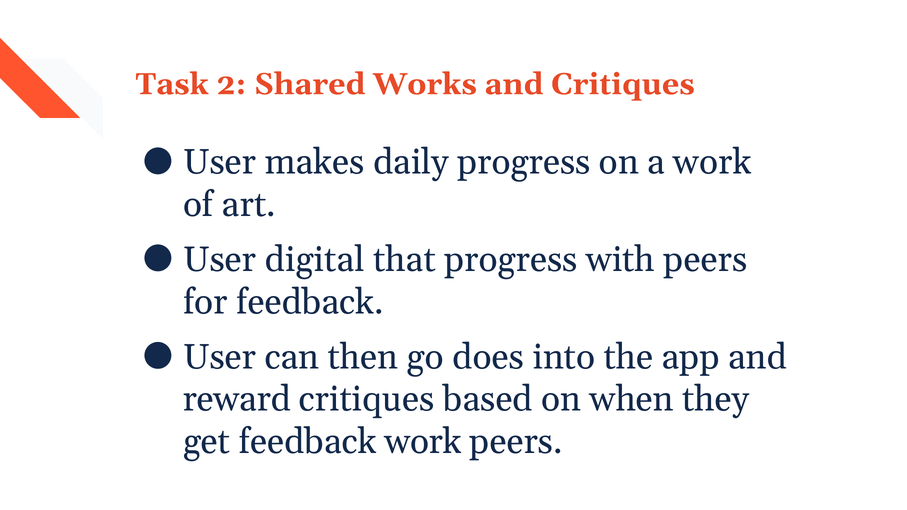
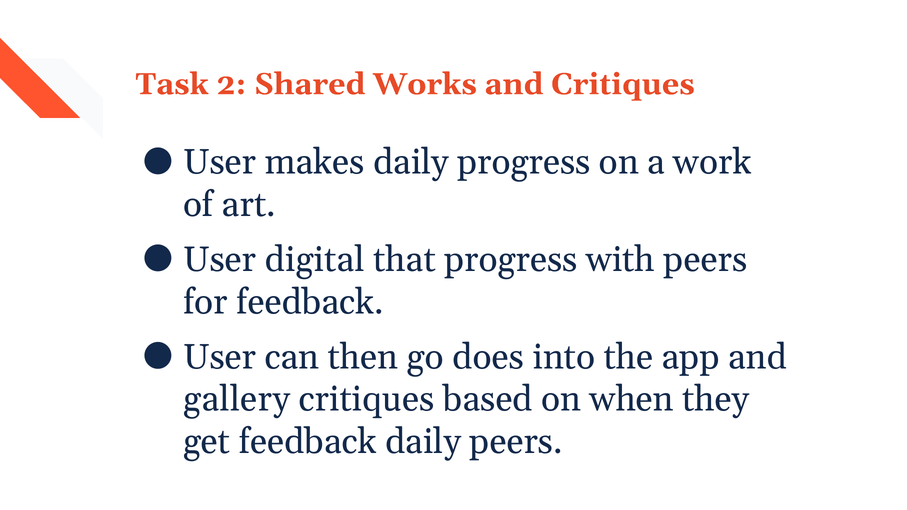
reward: reward -> gallery
feedback work: work -> daily
